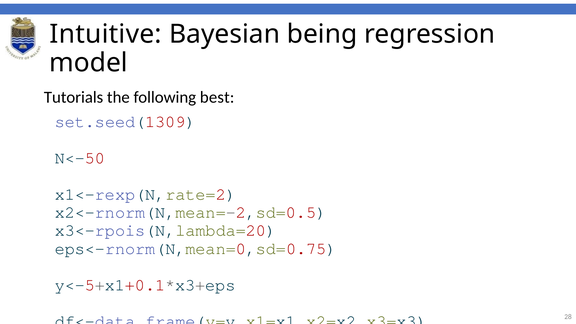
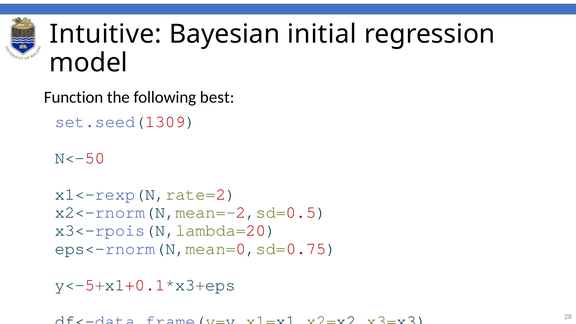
being: being -> initial
Tutorials: Tutorials -> Function
